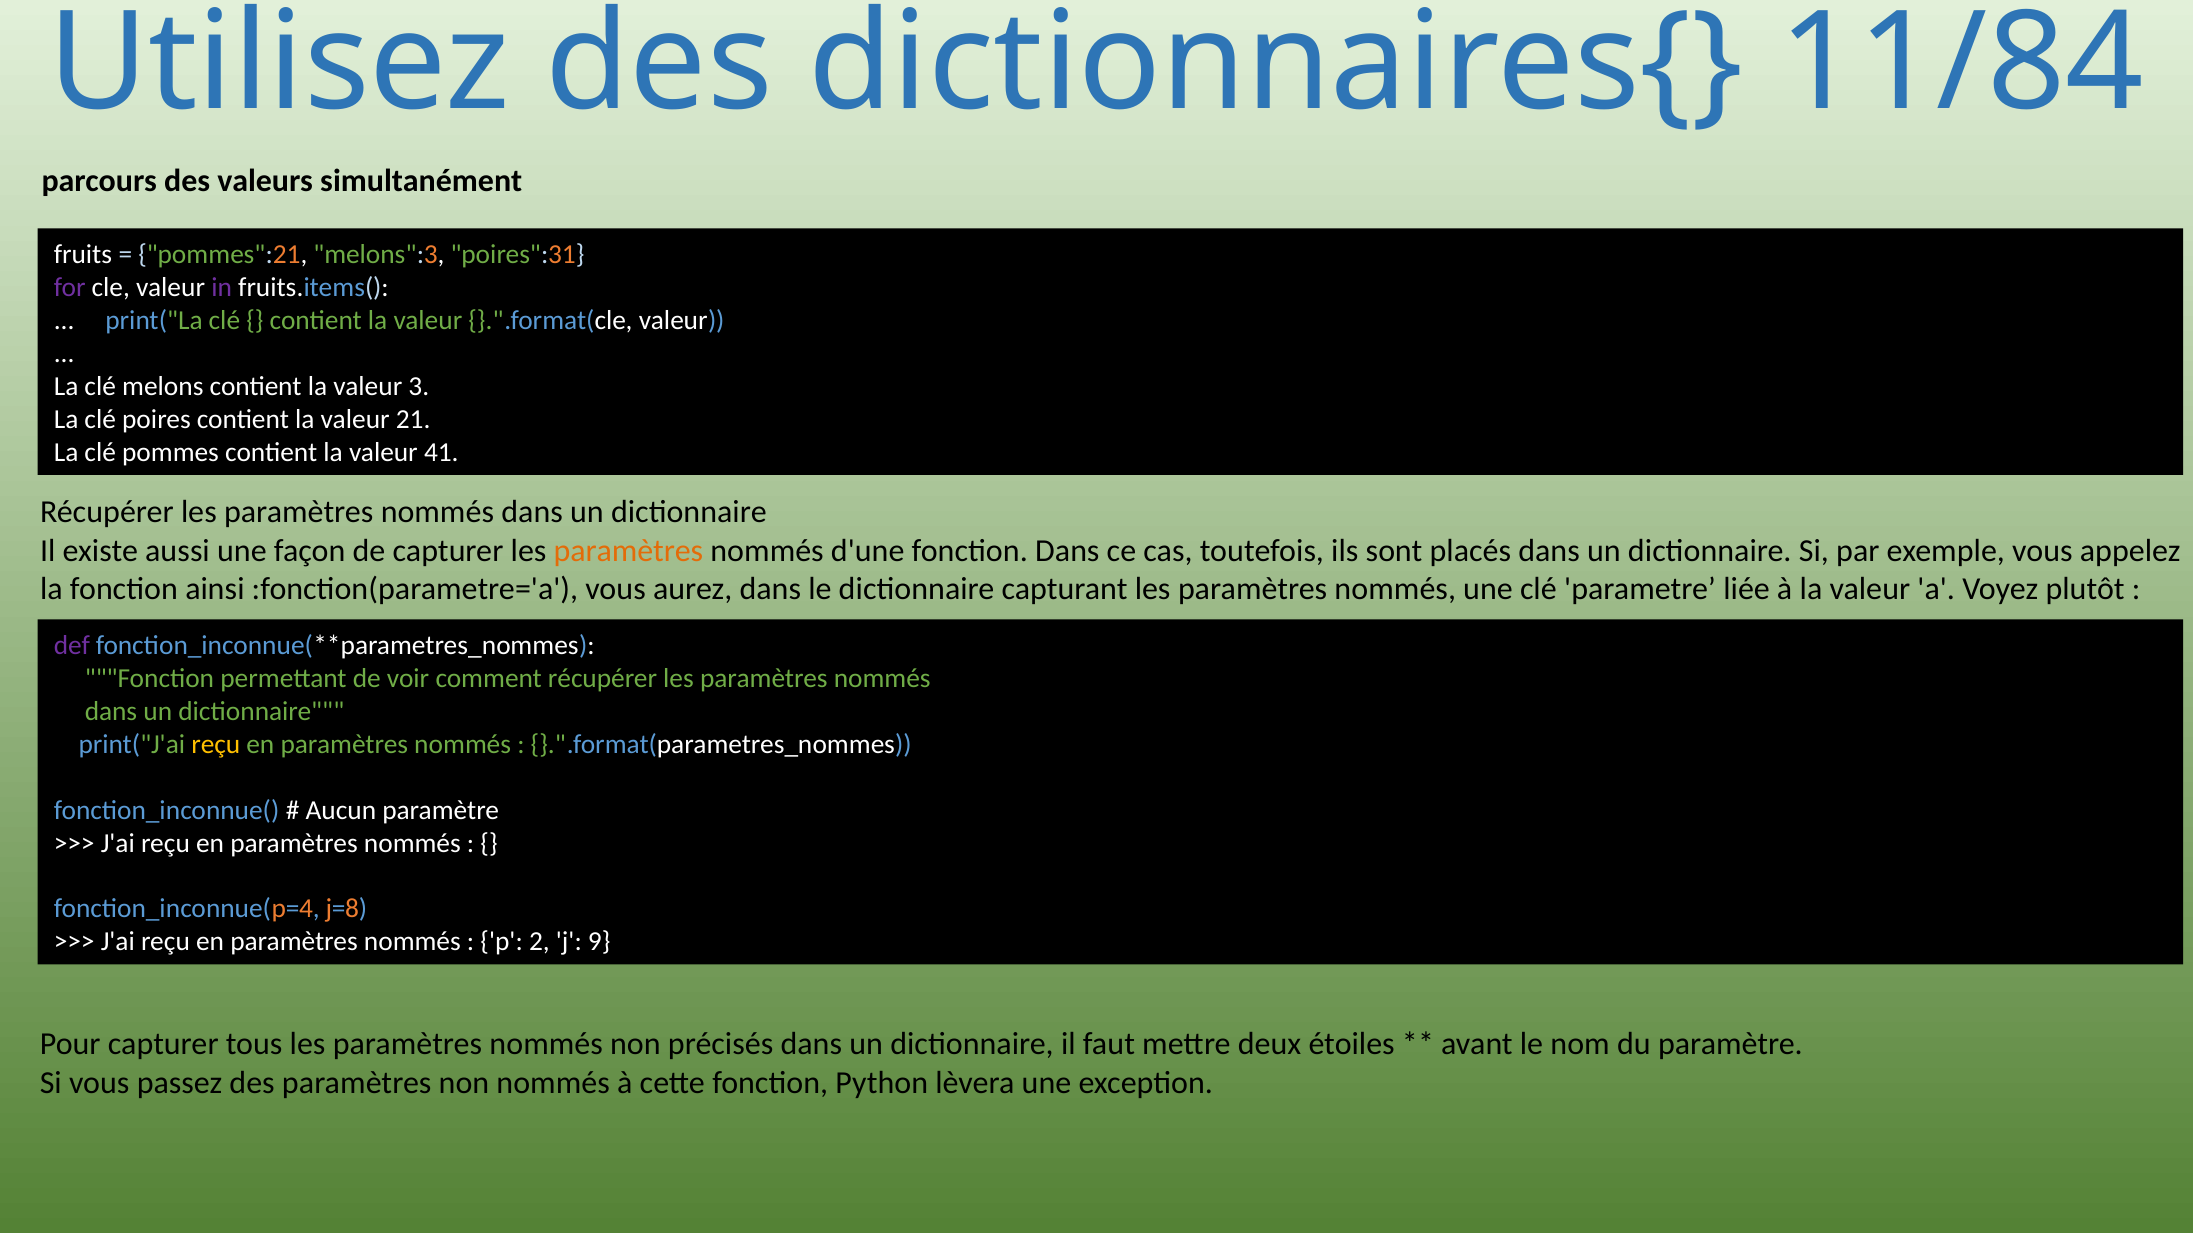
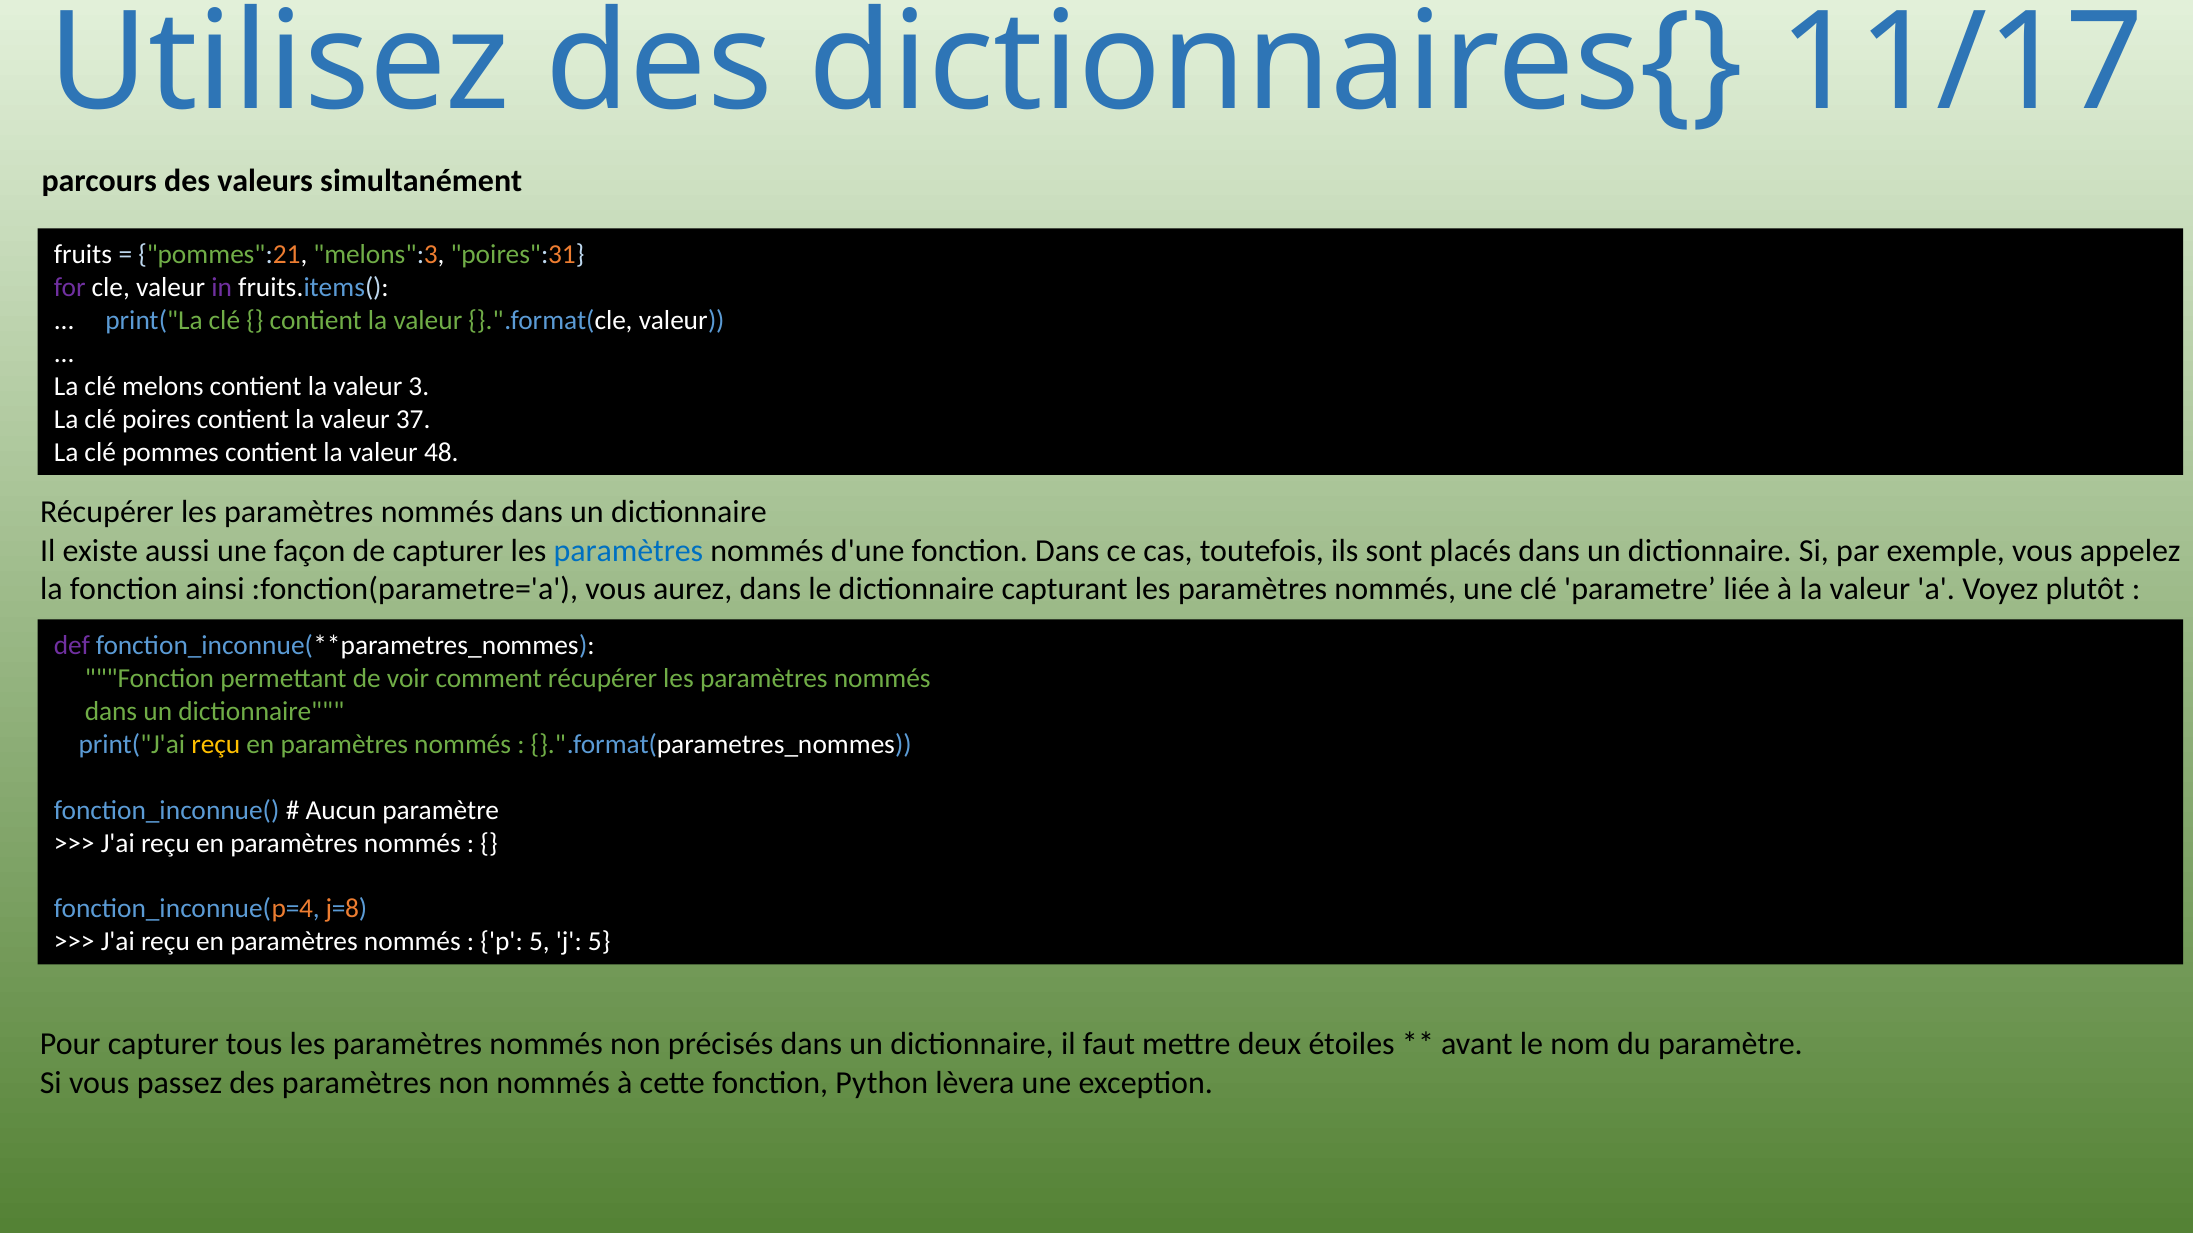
11/84: 11/84 -> 11/17
21: 21 -> 37
41: 41 -> 48
paramètres at (628, 551) colour: orange -> blue
p 2: 2 -> 5
j 9: 9 -> 5
